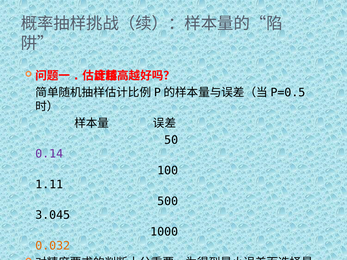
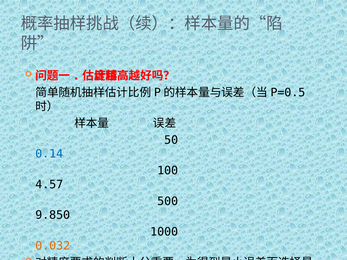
0.14 colour: purple -> blue
1.11: 1.11 -> 4.57
3.045: 3.045 -> 9.850
